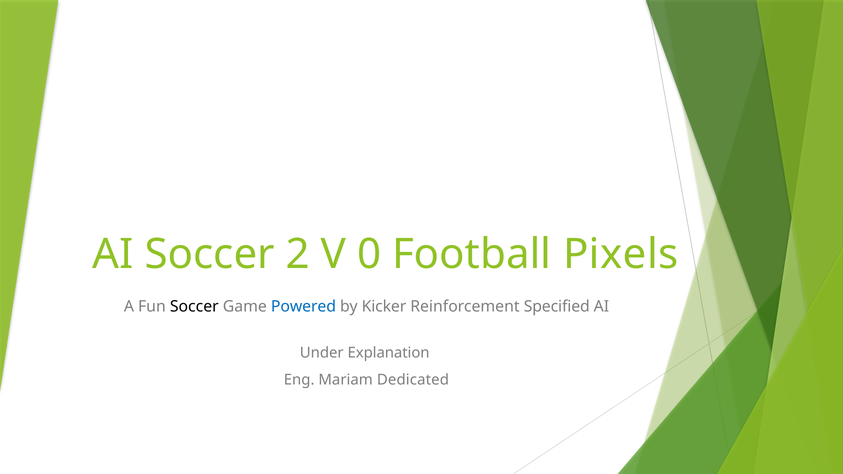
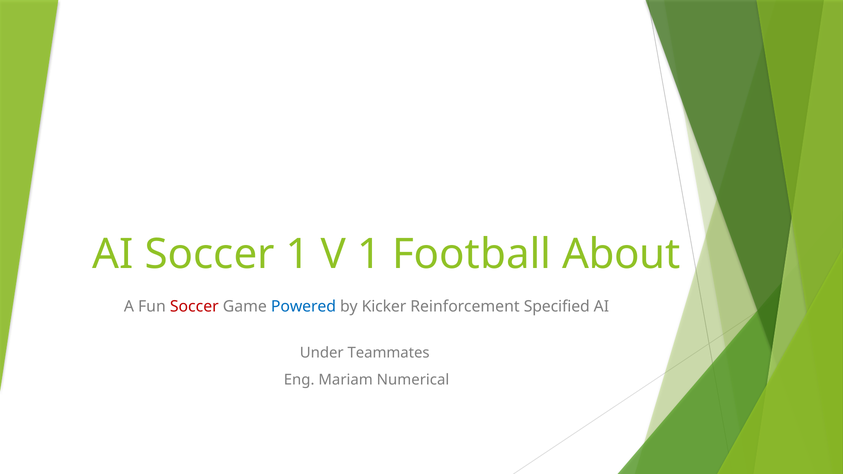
Soccer 2: 2 -> 1
V 0: 0 -> 1
Pixels: Pixels -> About
Soccer at (194, 307) colour: black -> red
Explanation: Explanation -> Teammates
Dedicated: Dedicated -> Numerical
